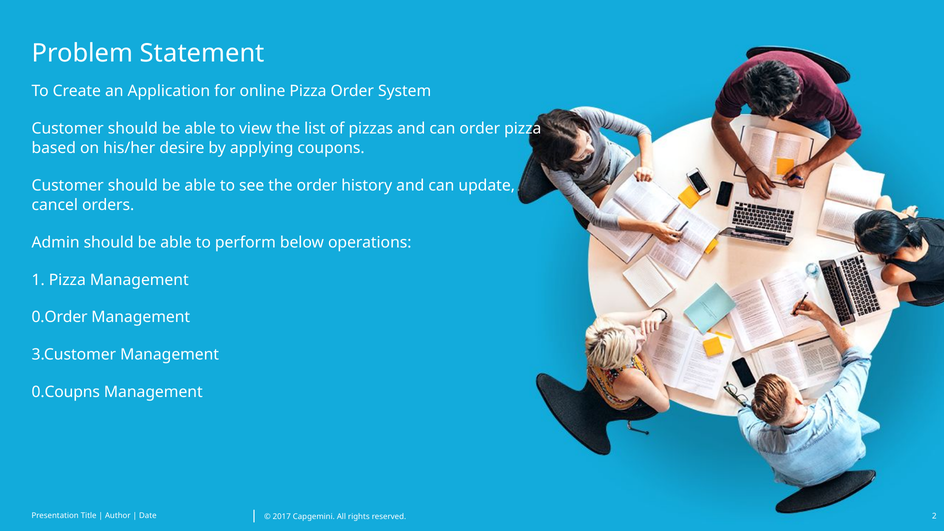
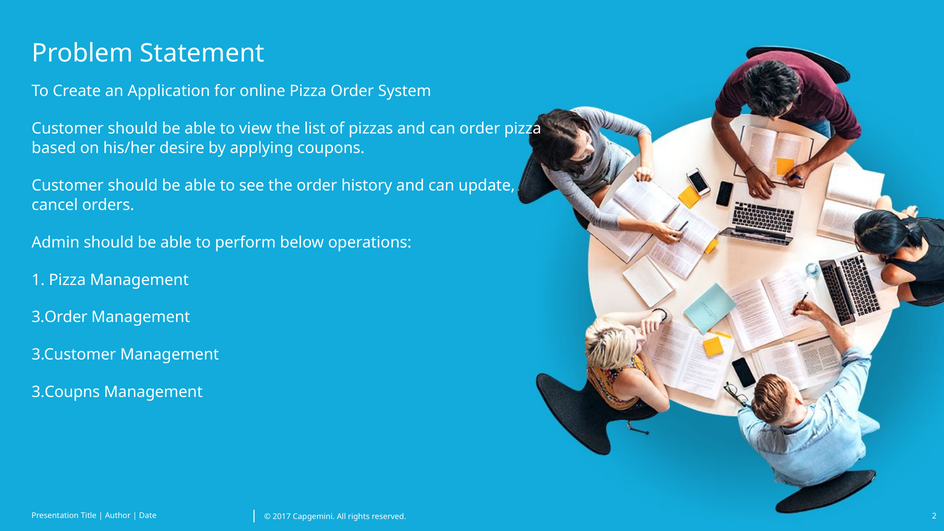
0.Order: 0.Order -> 3.Order
0.Coupns: 0.Coupns -> 3.Coupns
